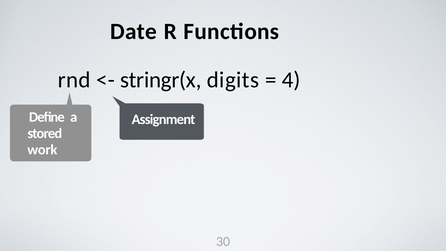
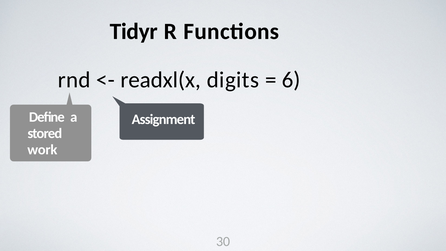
Date: Date -> Tidyr
stringr(x: stringr(x -> readxl(x
4: 4 -> 6
